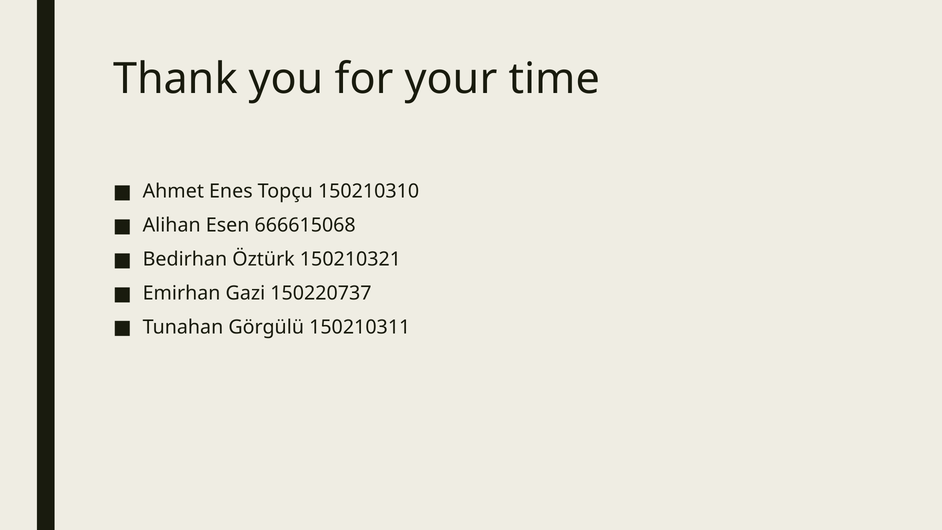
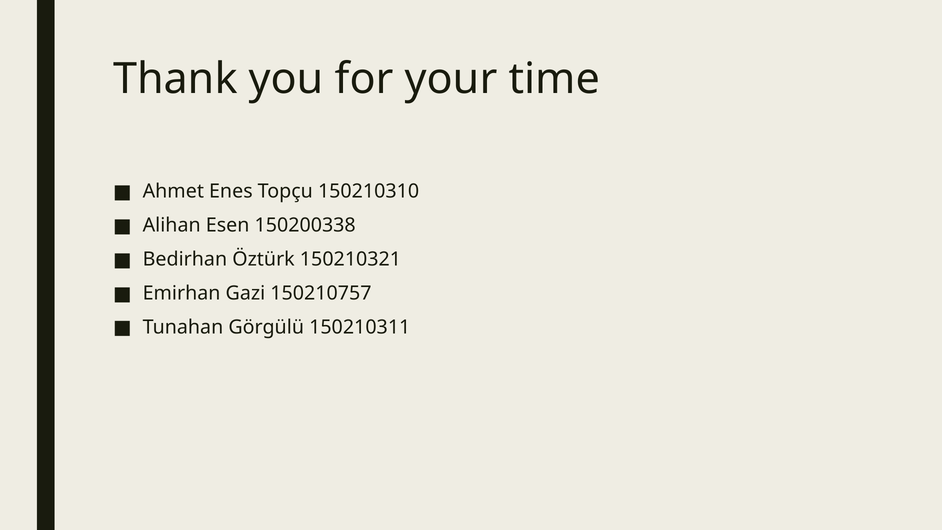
666615068: 666615068 -> 150200338
150220737: 150220737 -> 150210757
